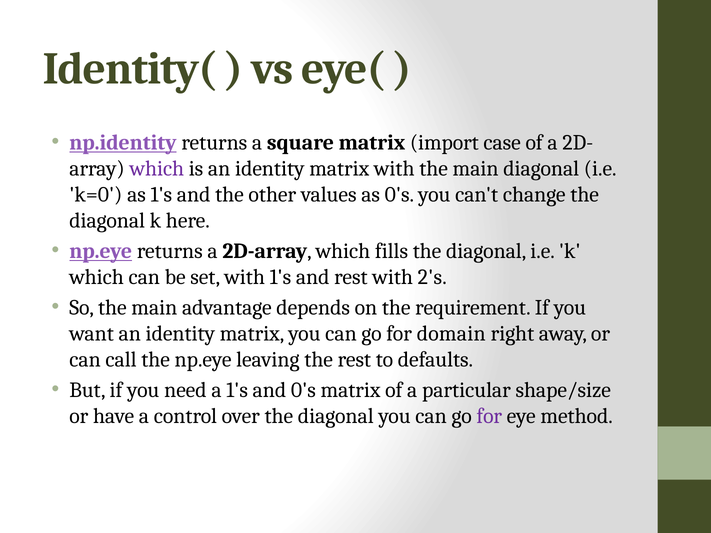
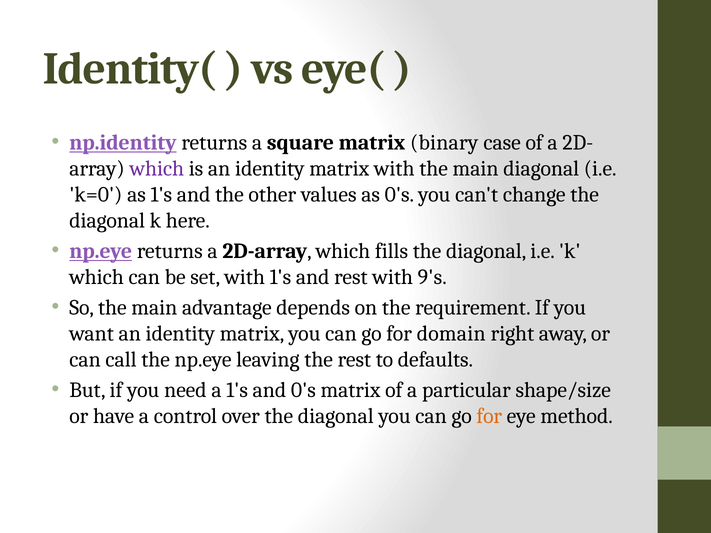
import: import -> binary
2's: 2's -> 9's
for at (489, 416) colour: purple -> orange
